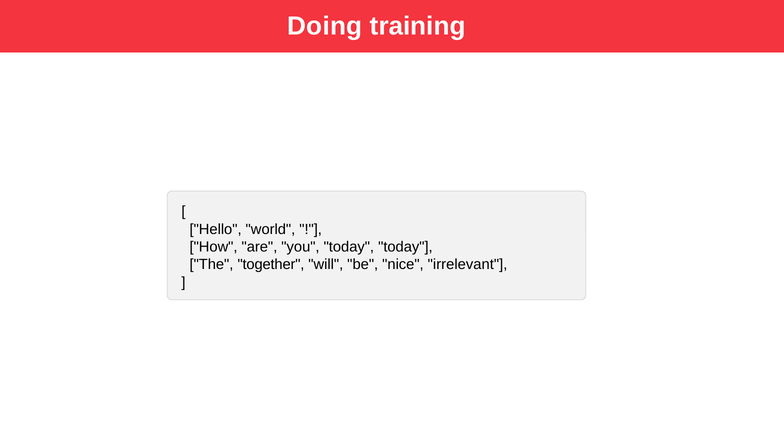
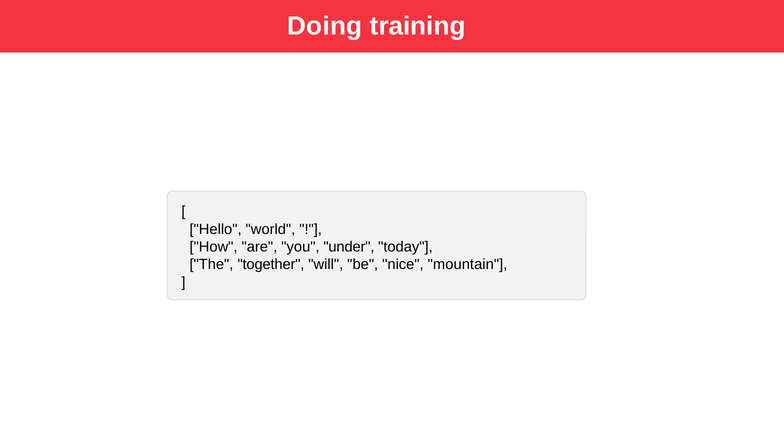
you today: today -> under
irrelevant: irrelevant -> mountain
